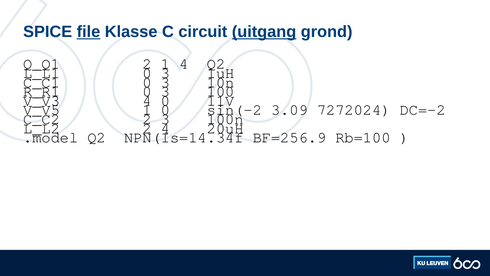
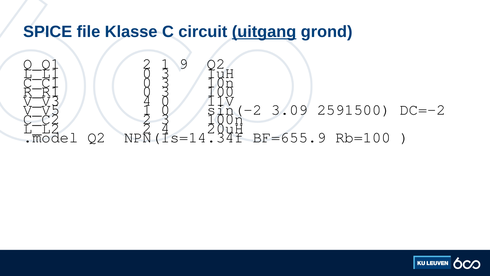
file underline: present -> none
4 at (184, 64): 4 -> 9
7272024: 7272024 -> 2591500
BF=256.9: BF=256.9 -> BF=655.9
